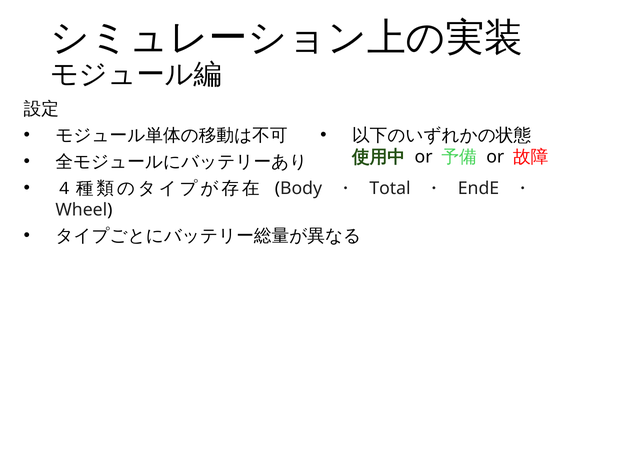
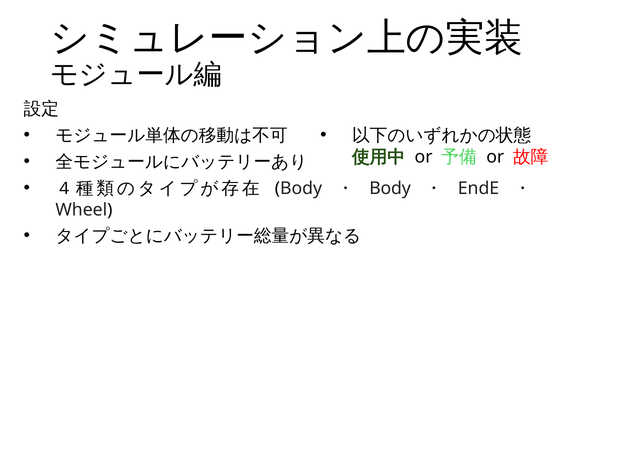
Total at (390, 189): Total -> Body
